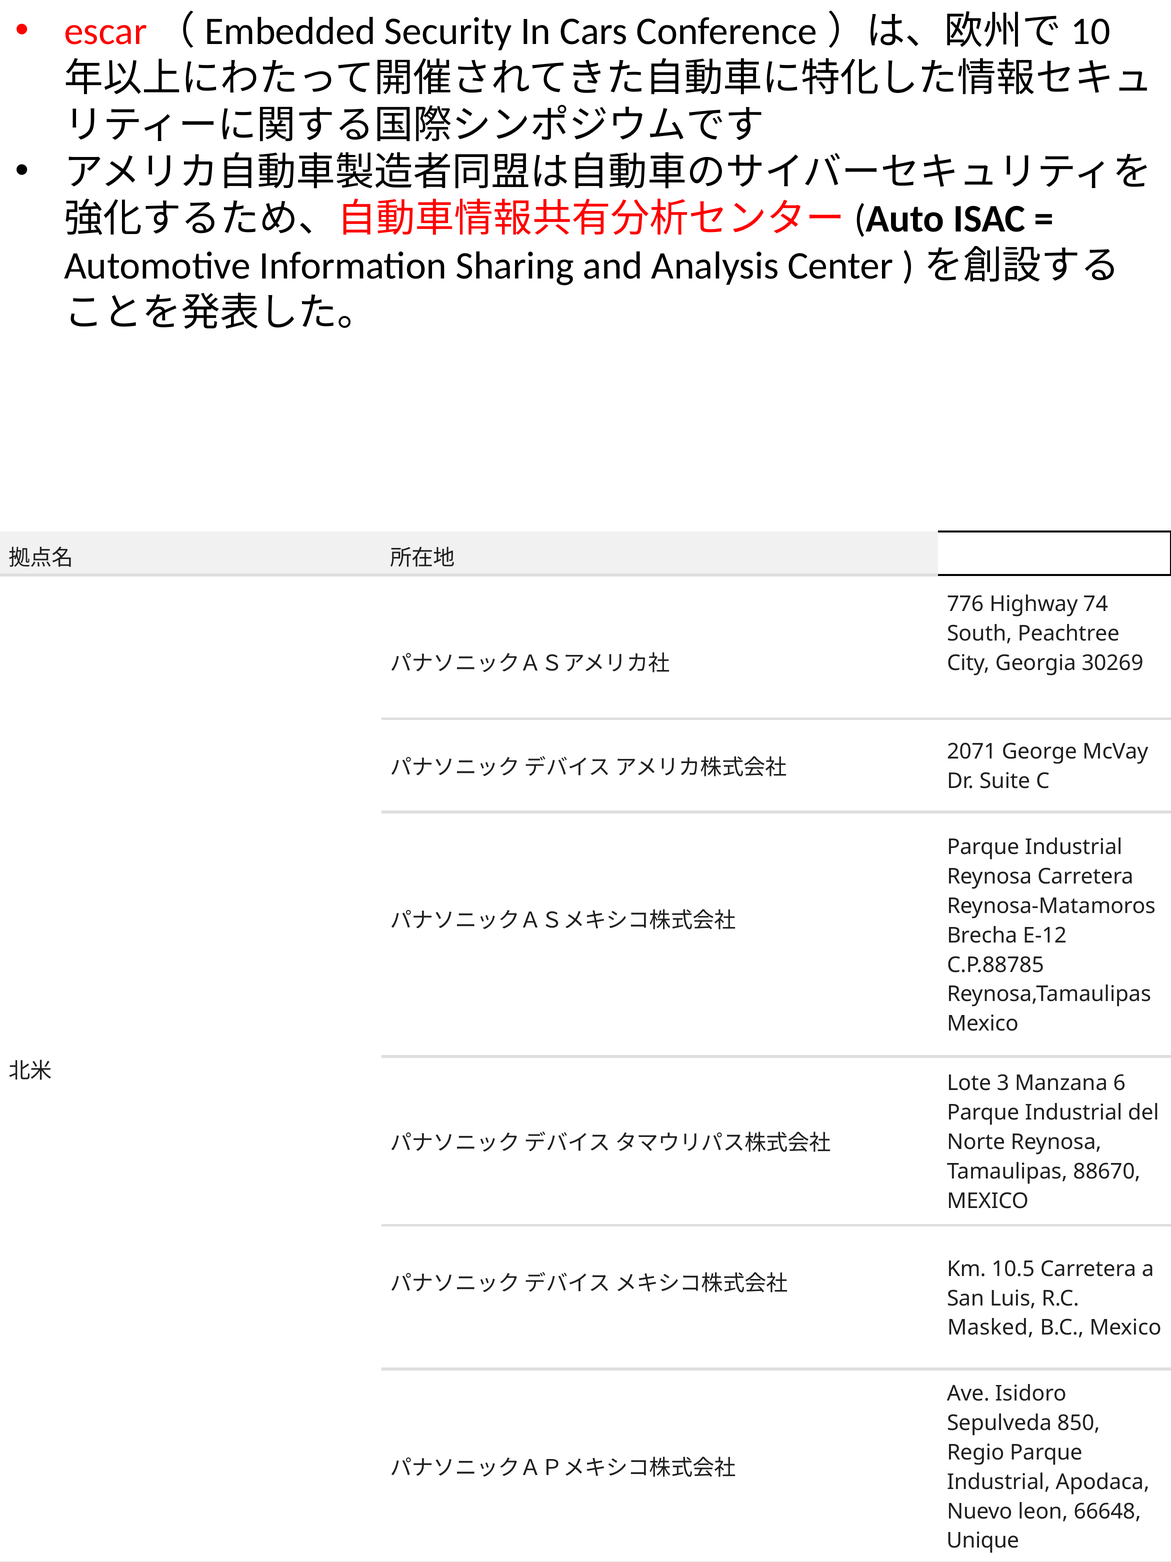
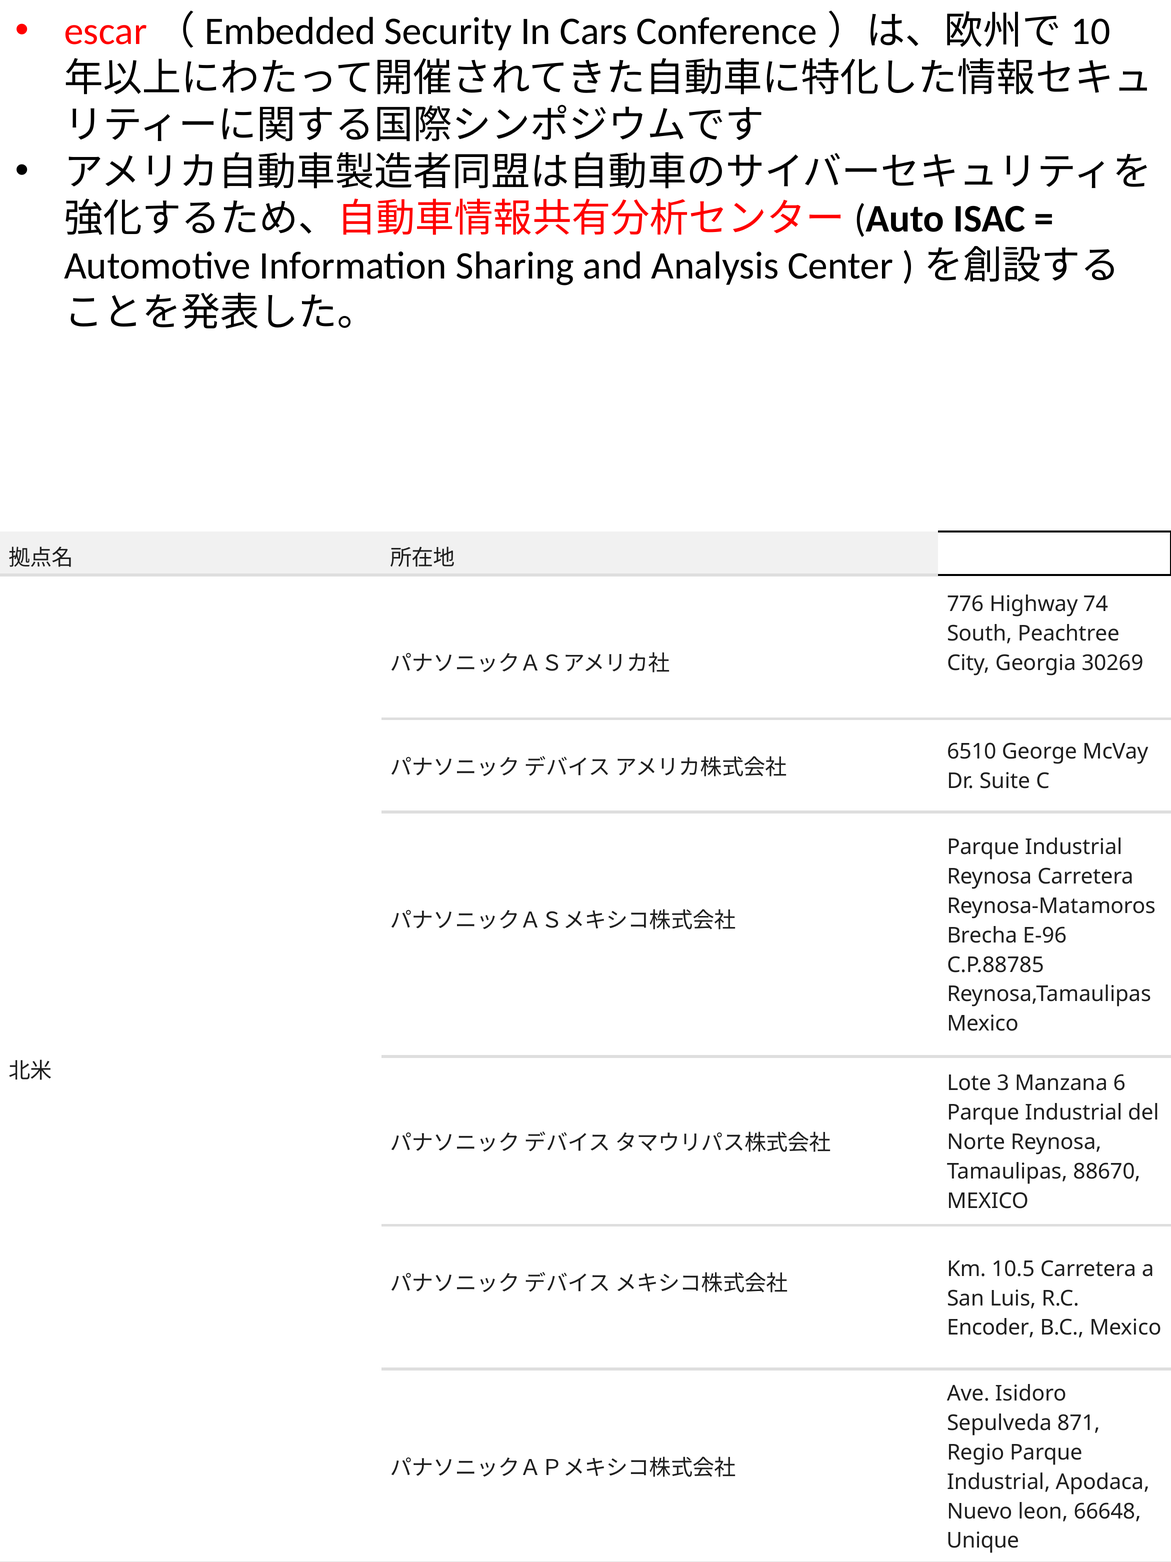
2071: 2071 -> 6510
E-12: E-12 -> E-96
Masked: Masked -> Encoder
850: 850 -> 871
